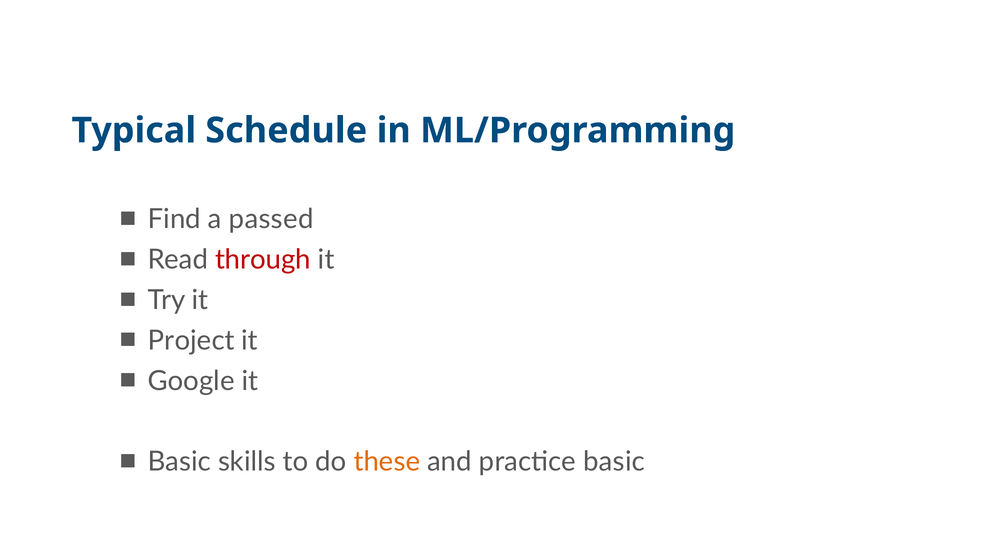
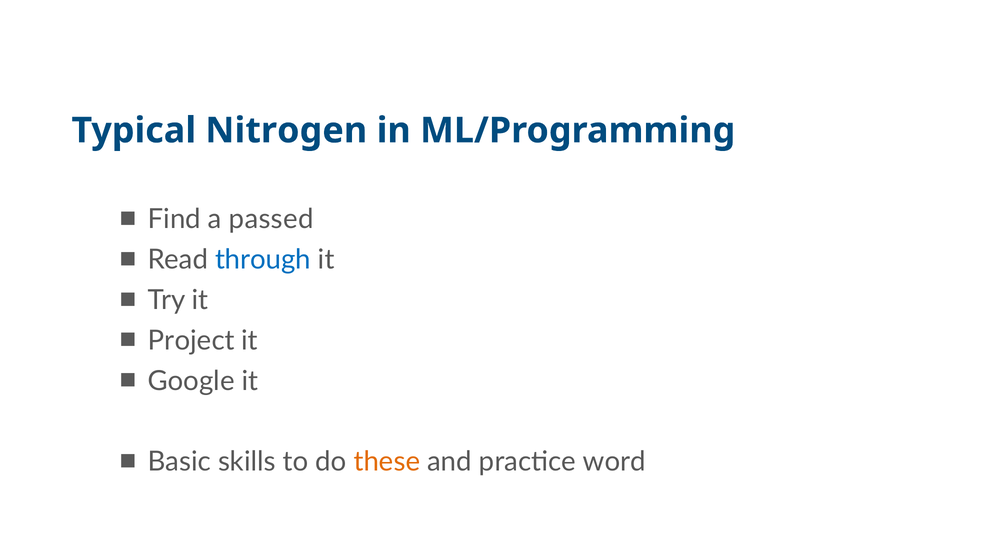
Schedule: Schedule -> Nitrogen
through colour: red -> blue
practice basic: basic -> word
